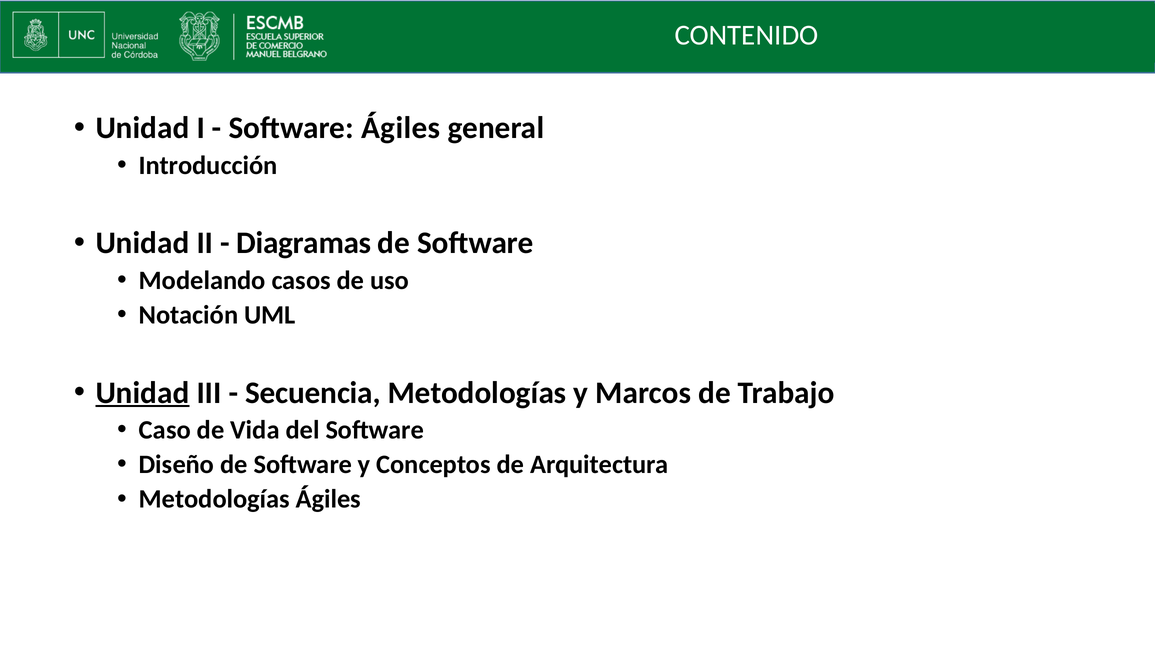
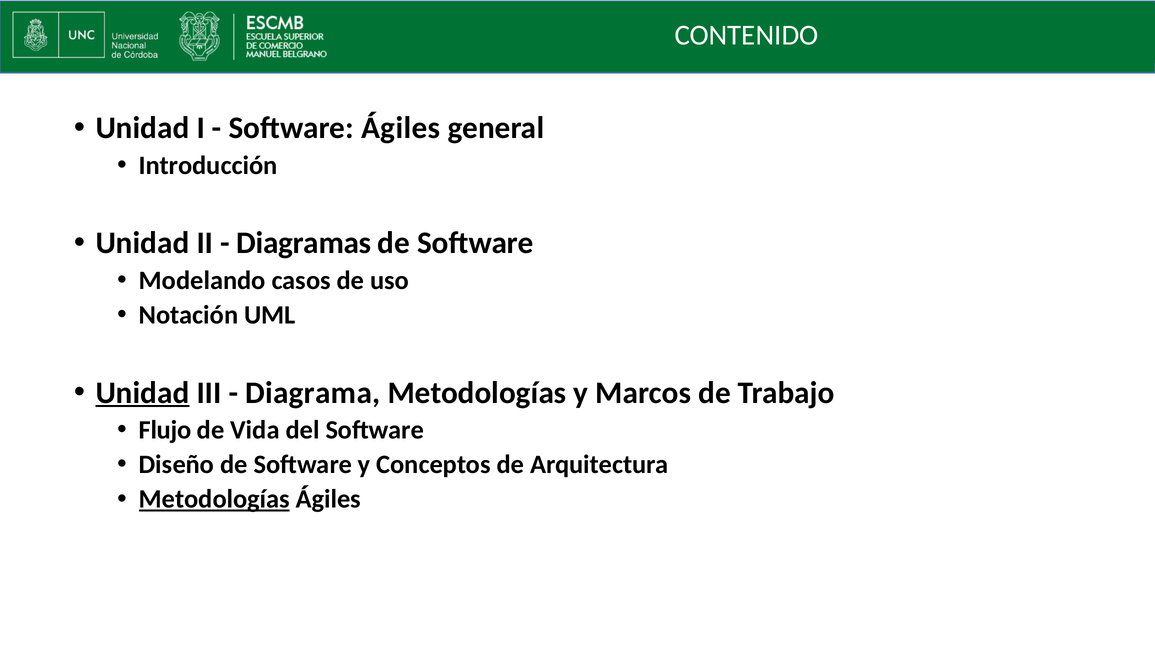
Secuencia: Secuencia -> Diagrama
Caso: Caso -> Flujo
Metodologías at (214, 499) underline: none -> present
